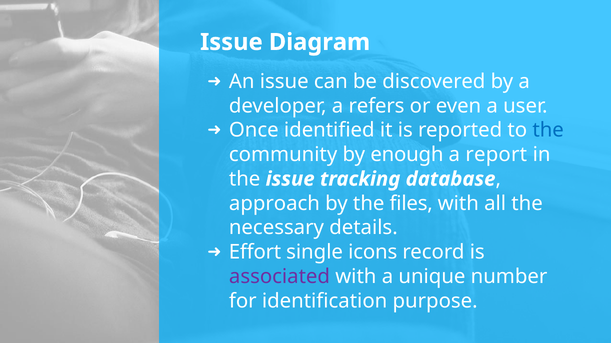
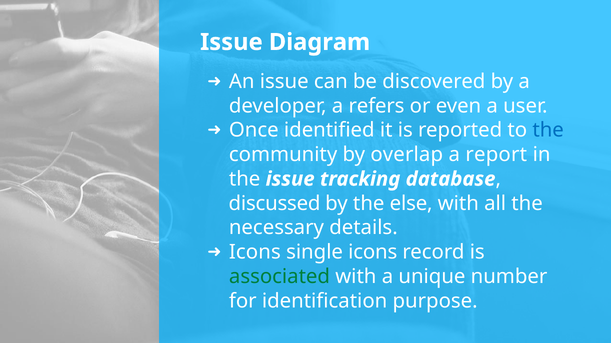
enough: enough -> overlap
approach: approach -> discussed
files: files -> else
Effort at (255, 253): Effort -> Icons
associated colour: purple -> green
